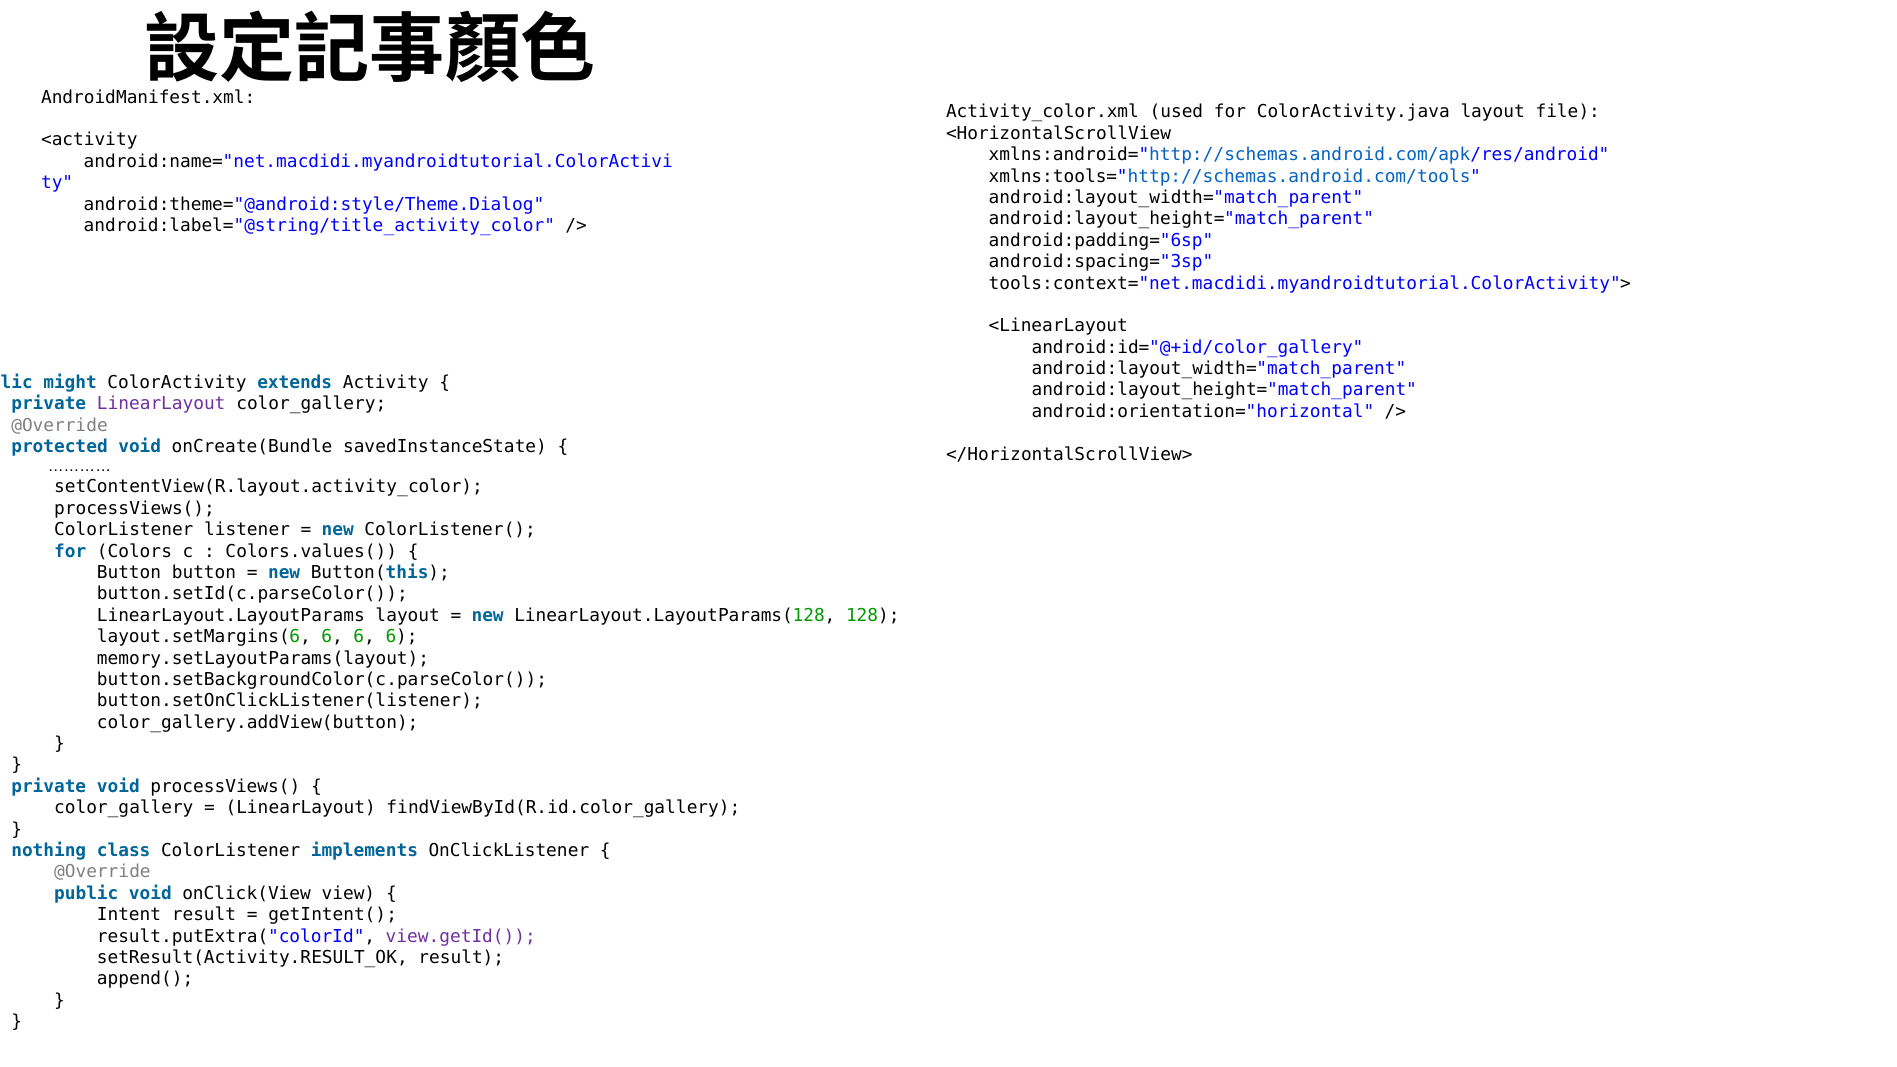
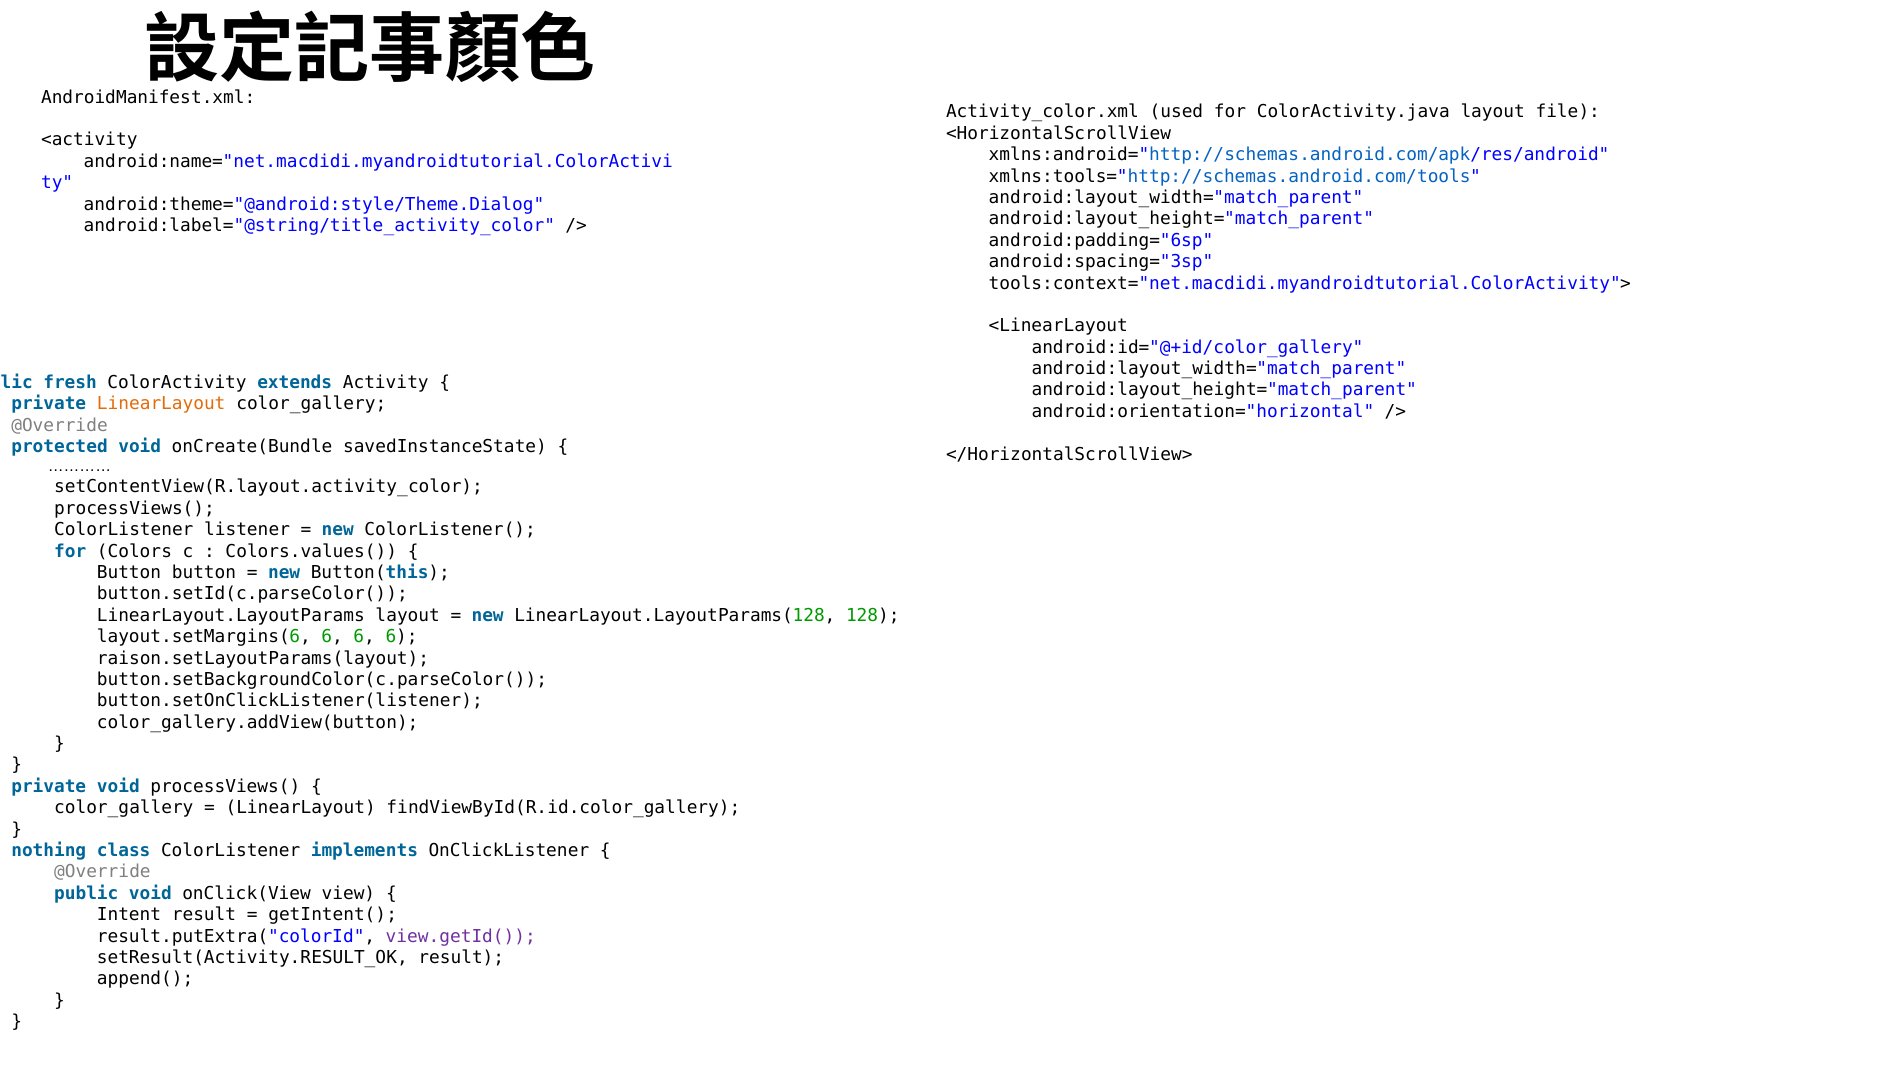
might: might -> fresh
LinearLayout at (161, 404) colour: purple -> orange
memory.setLayoutParams(layout: memory.setLayoutParams(layout -> raison.setLayoutParams(layout
